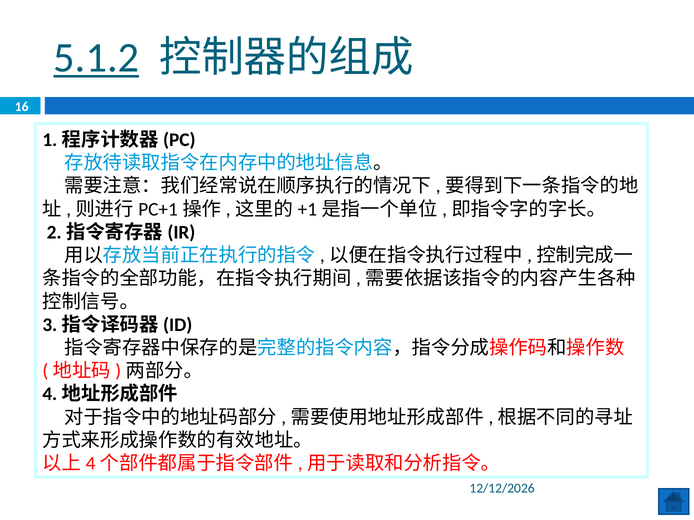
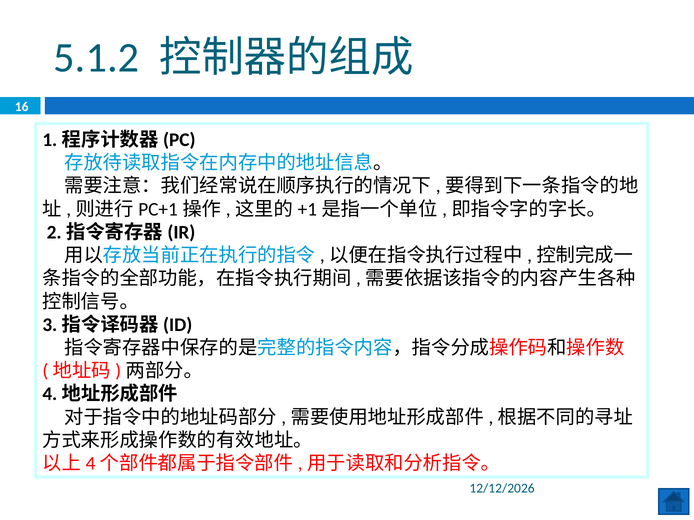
5.1.2 underline: present -> none
